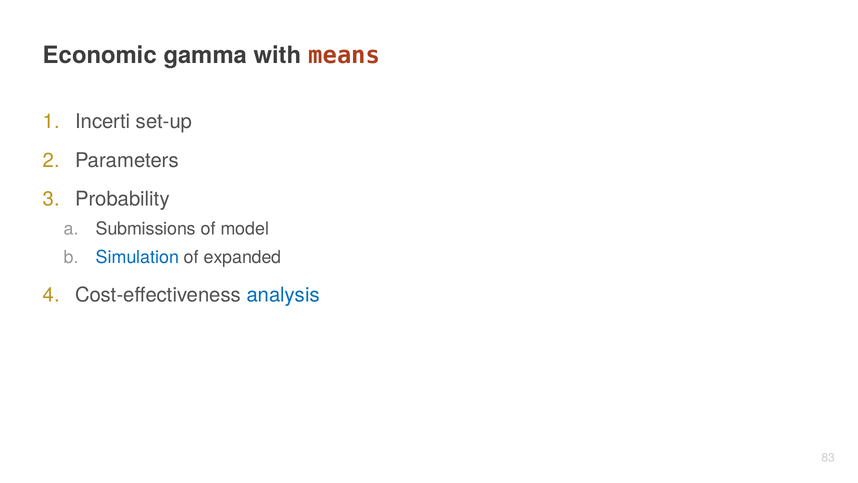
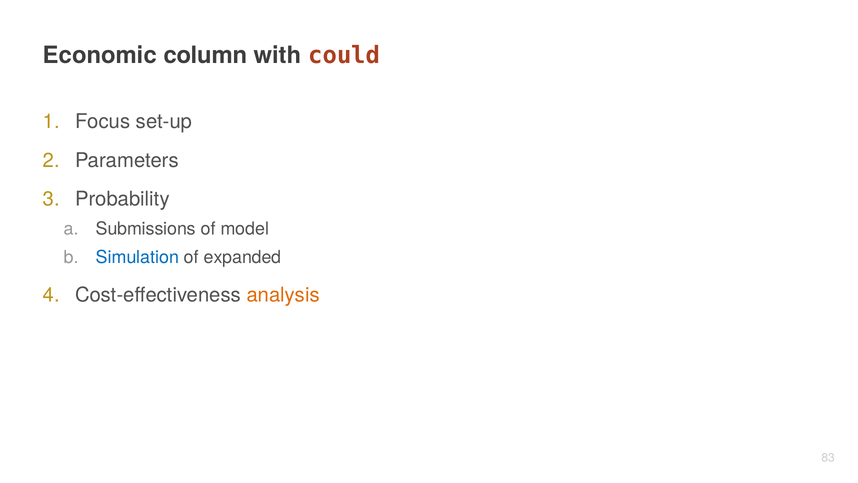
gamma: gamma -> column
means: means -> could
Incerti: Incerti -> Focus
analysis colour: blue -> orange
